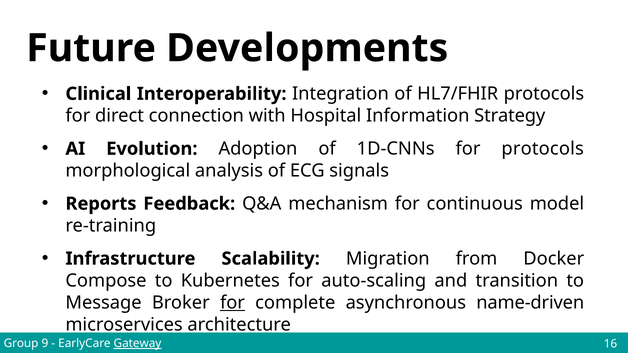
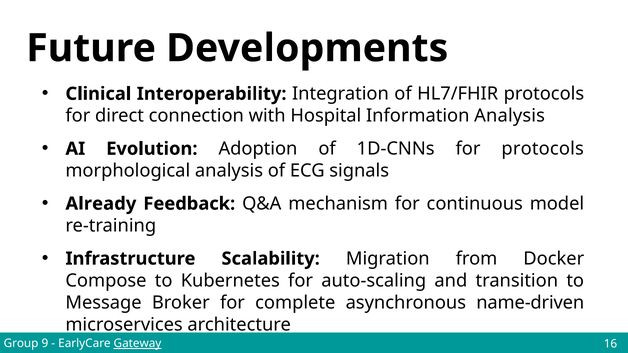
Information Strategy: Strategy -> Analysis
Reports: Reports -> Already
for at (232, 303) underline: present -> none
